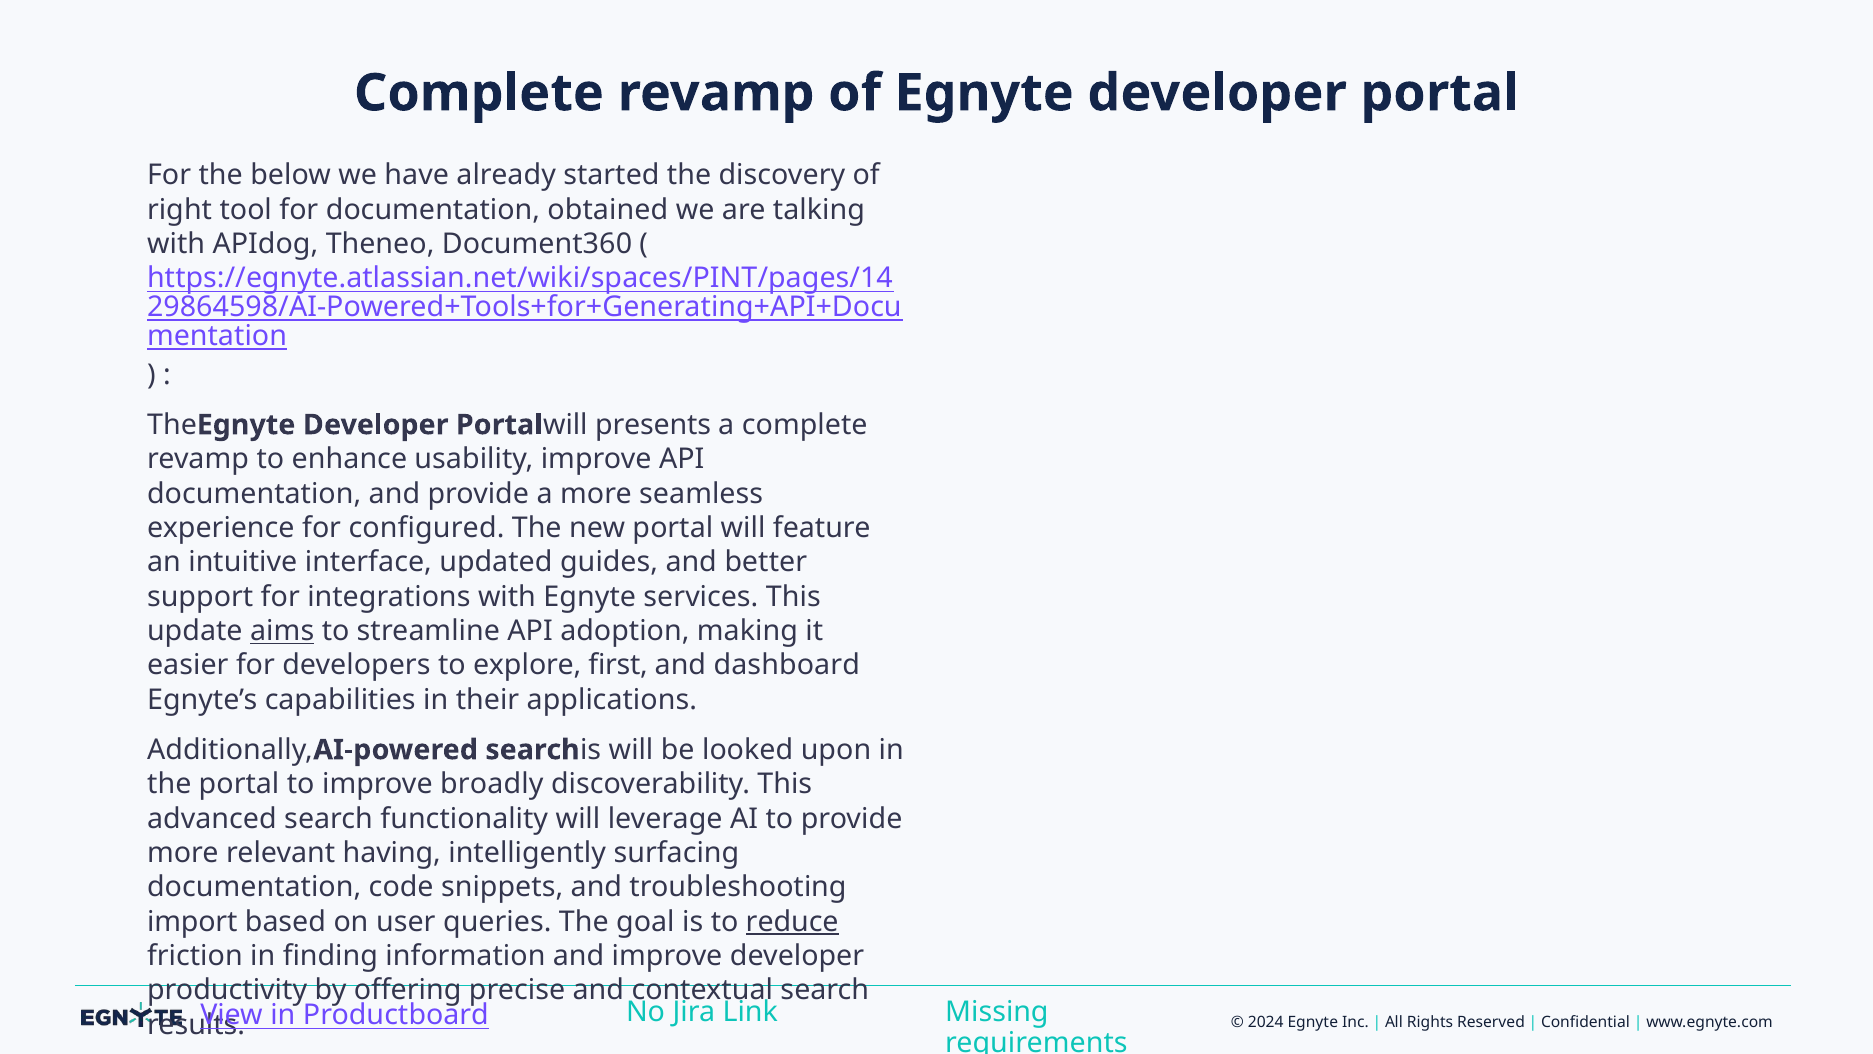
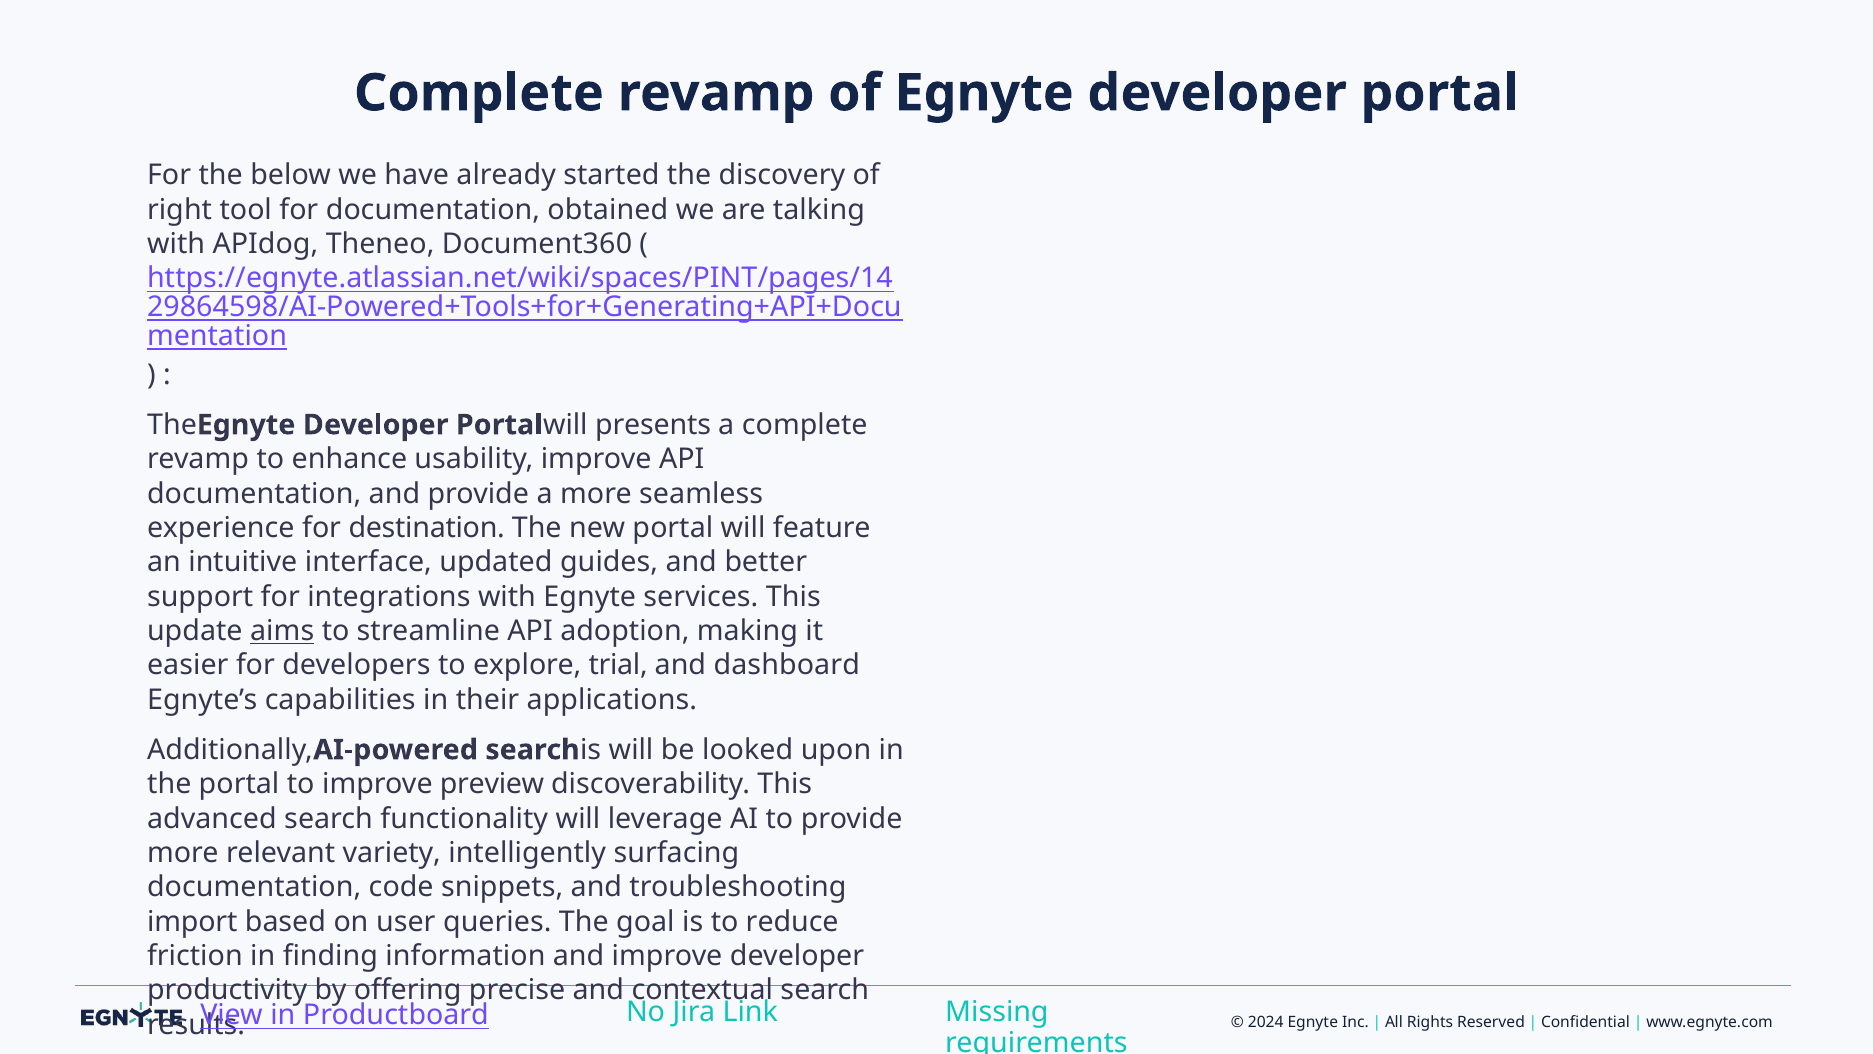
configured: configured -> destination
first: first -> trial
broadly: broadly -> preview
having: having -> variety
reduce underline: present -> none
